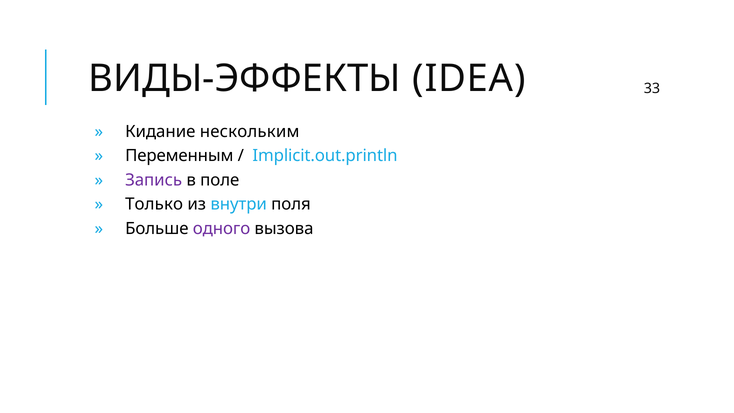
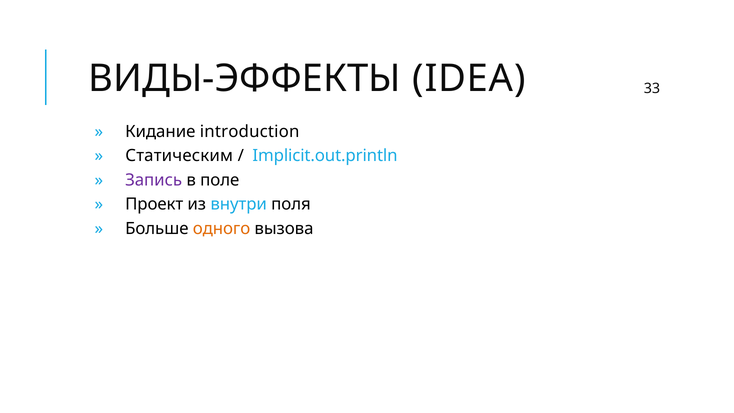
нескольким: нескольким -> introduction
Переменным: Переменным -> Статическим
Только: Только -> Проект
одного colour: purple -> orange
